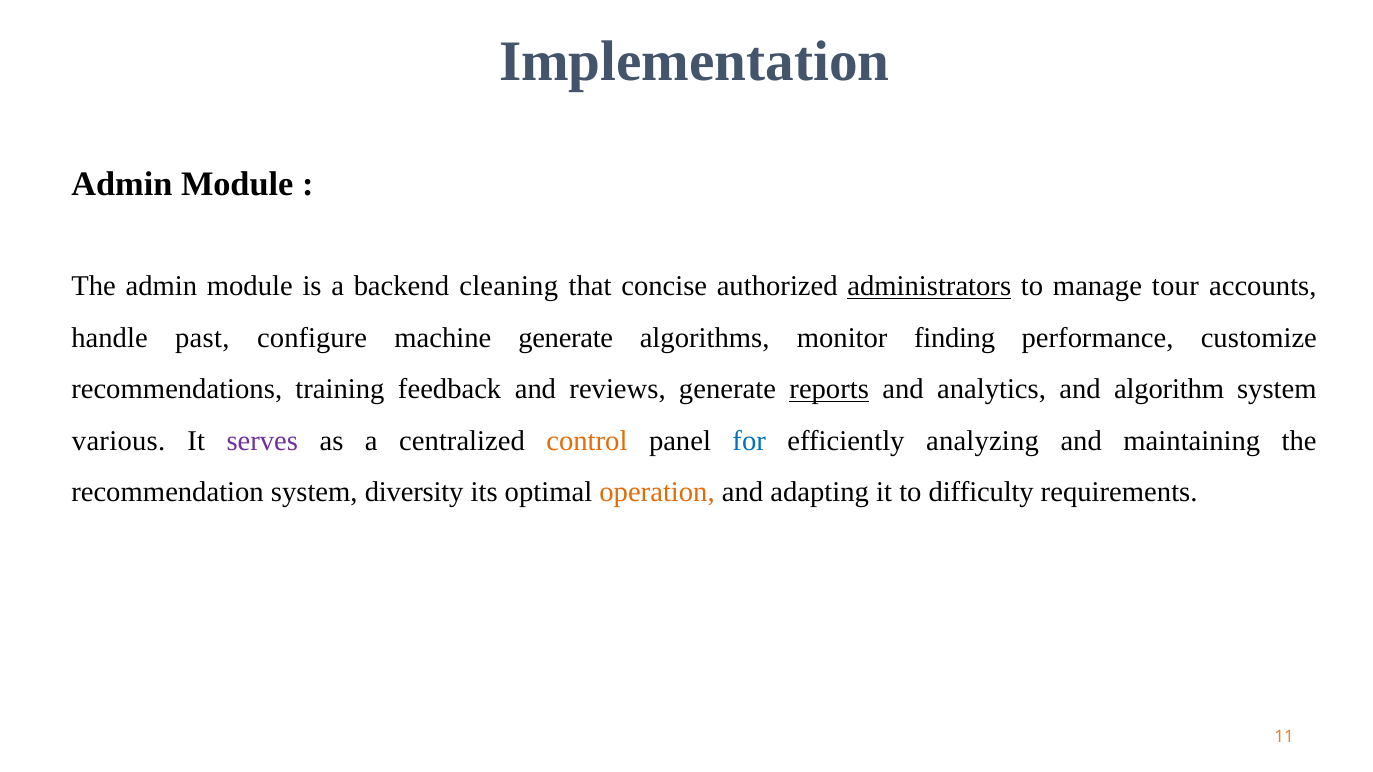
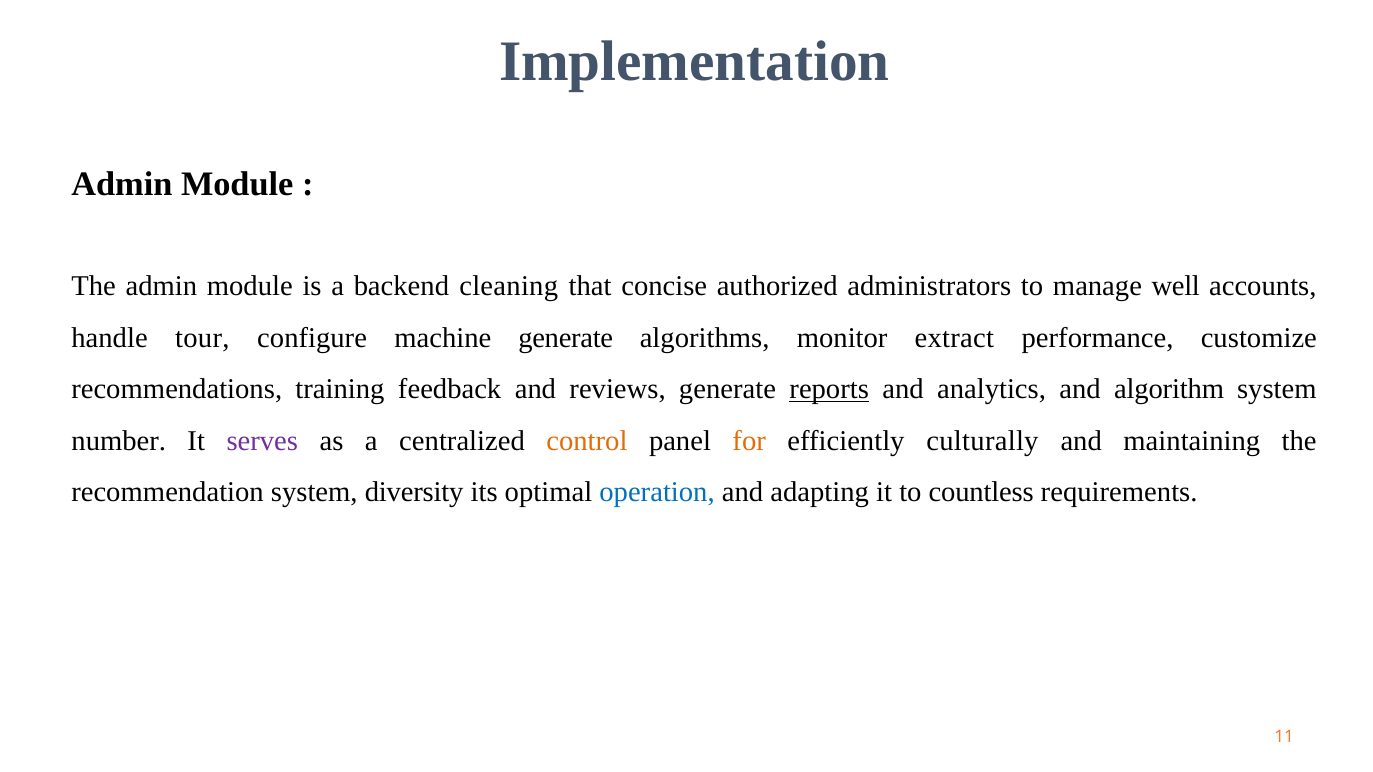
administrators underline: present -> none
tour: tour -> well
past: past -> tour
finding: finding -> extract
various: various -> number
for colour: blue -> orange
analyzing: analyzing -> culturally
operation colour: orange -> blue
difficulty: difficulty -> countless
